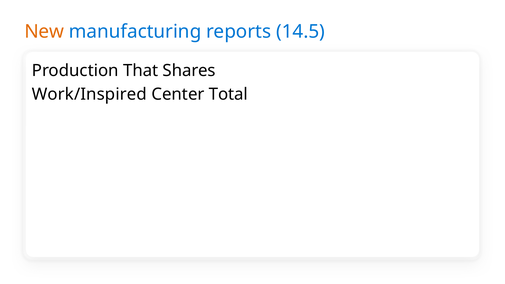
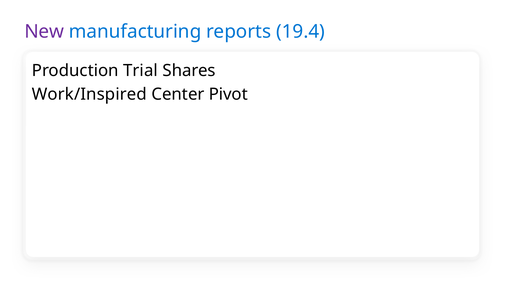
New colour: orange -> purple
14.5: 14.5 -> 19.4
That: That -> Trial
Total: Total -> Pivot
